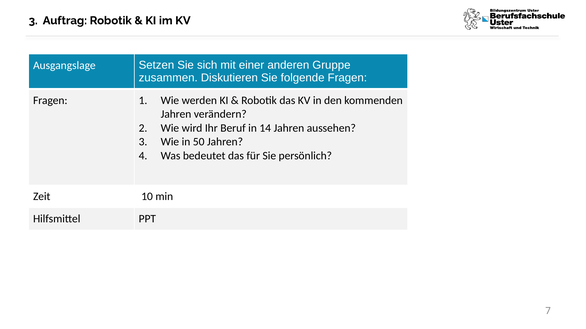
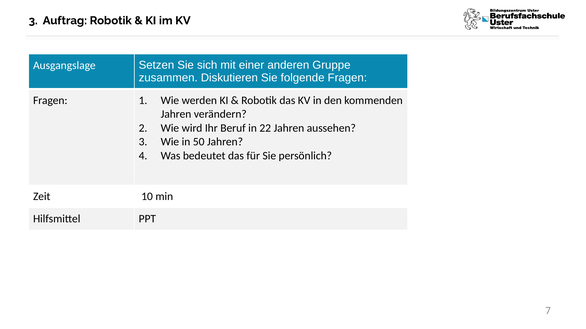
14: 14 -> 22
